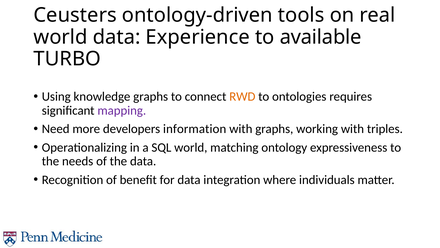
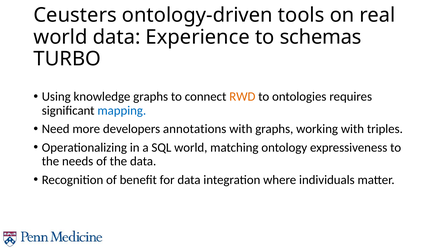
available: available -> schemas
mapping colour: purple -> blue
information: information -> annotations
